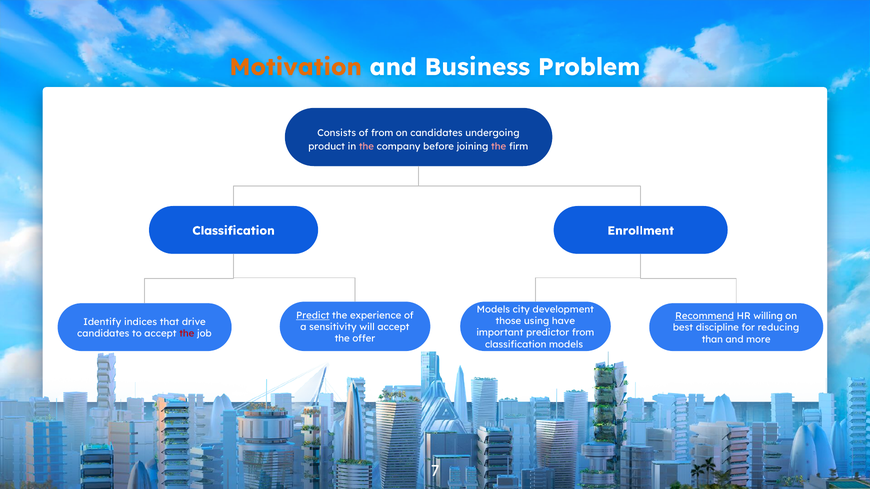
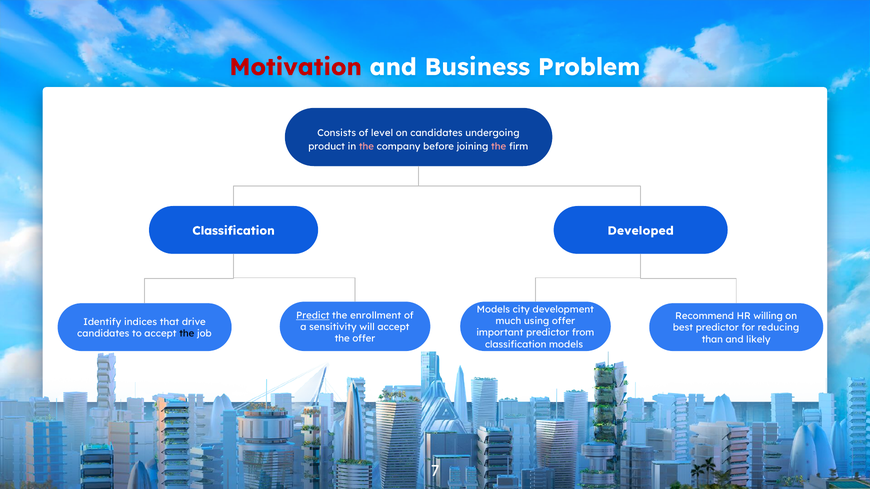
Motivation colour: orange -> red
of from: from -> level
Enrollment: Enrollment -> Developed
experience: experience -> enrollment
Recommend underline: present -> none
those: those -> much
using have: have -> offer
best discipline: discipline -> predictor
the at (187, 334) colour: red -> black
more: more -> likely
